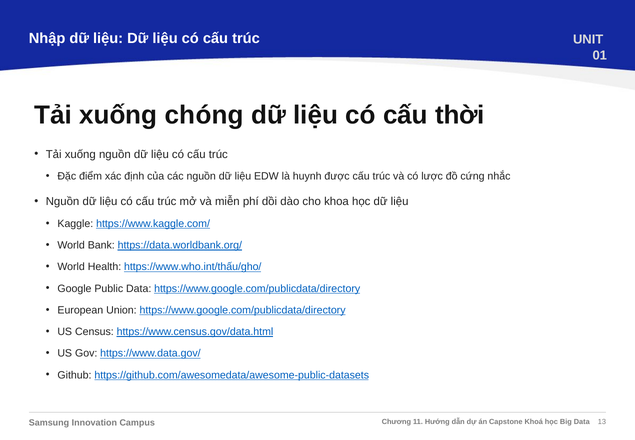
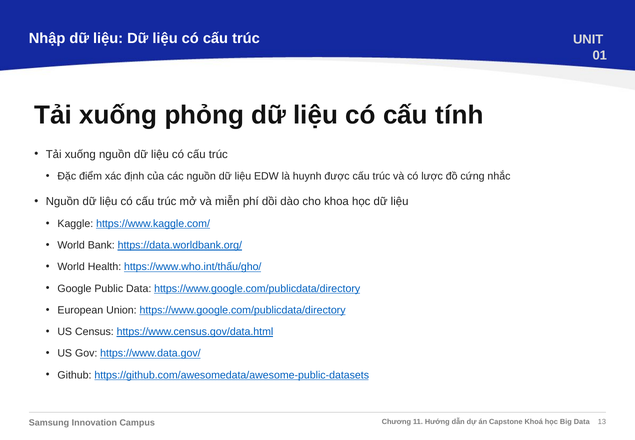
chóng: chóng -> phỏng
thời: thời -> tính
